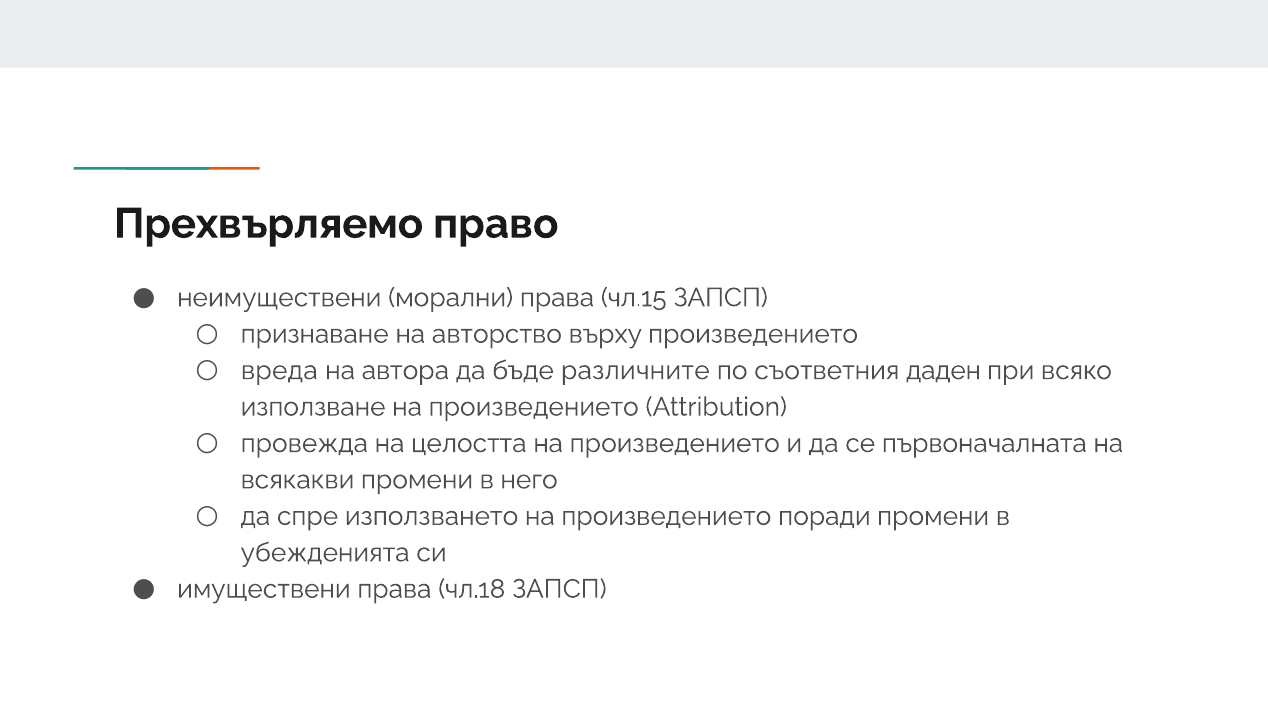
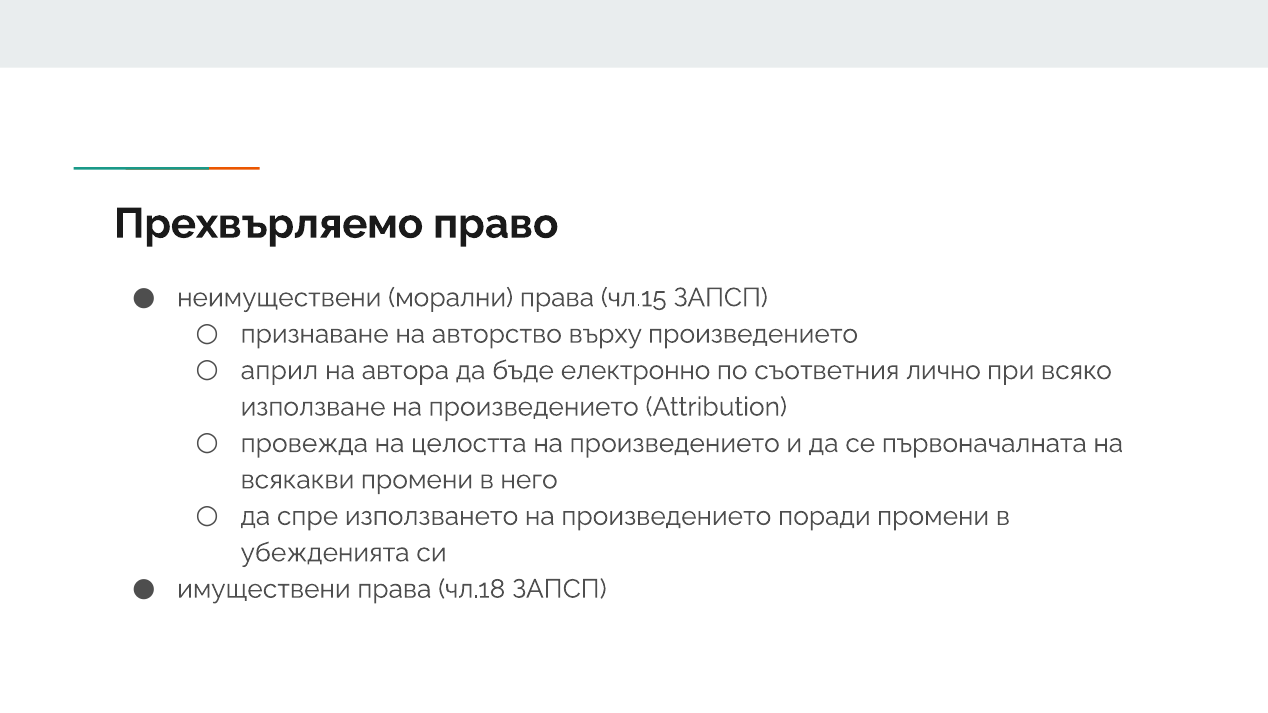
вреда: вреда -> април
различните: различните -> електронно
даден: даден -> лично
